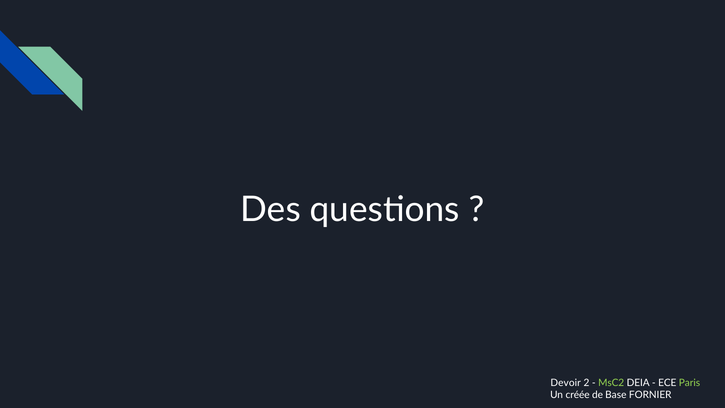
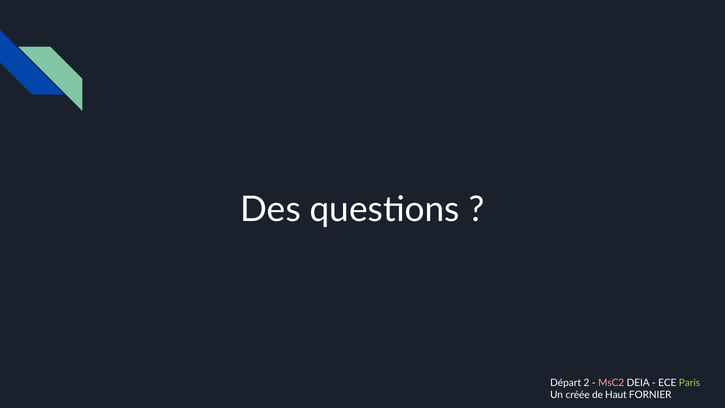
Devoir: Devoir -> Départ
MsC2 colour: light green -> pink
Base: Base -> Haut
